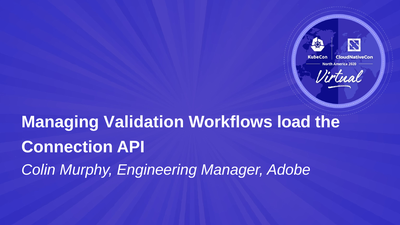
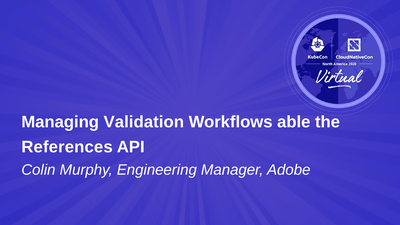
load: load -> able
Connection: Connection -> References
